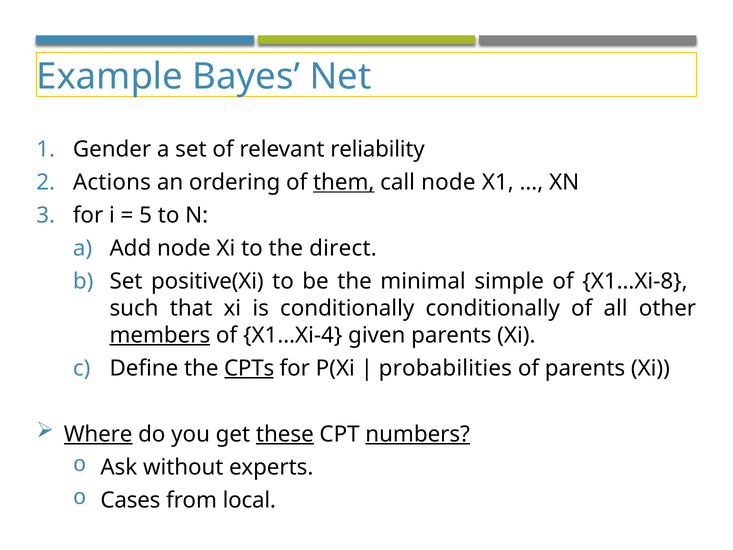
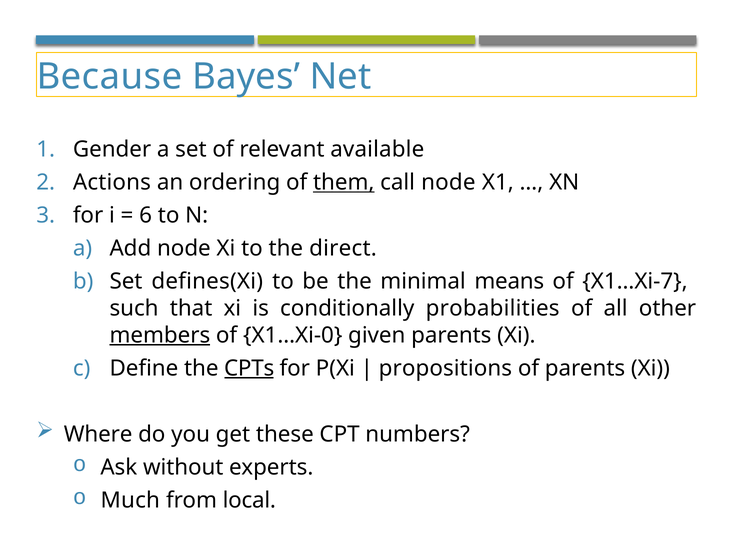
Example: Example -> Because
reliability: reliability -> available
5: 5 -> 6
positive(Xi: positive(Xi -> defines(Xi
simple: simple -> means
X1…Xi-8: X1…Xi-8 -> X1…Xi-7
conditionally conditionally: conditionally -> probabilities
X1…Xi-4: X1…Xi-4 -> X1…Xi-0
probabilities: probabilities -> propositions
Where underline: present -> none
these underline: present -> none
numbers underline: present -> none
Cases: Cases -> Much
